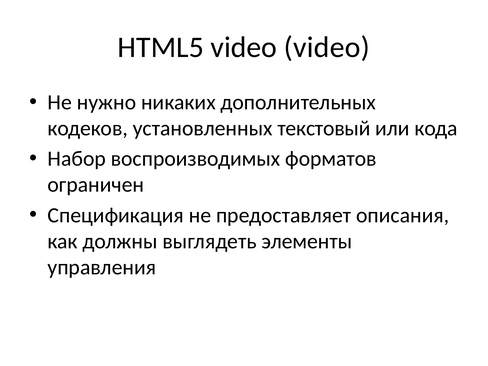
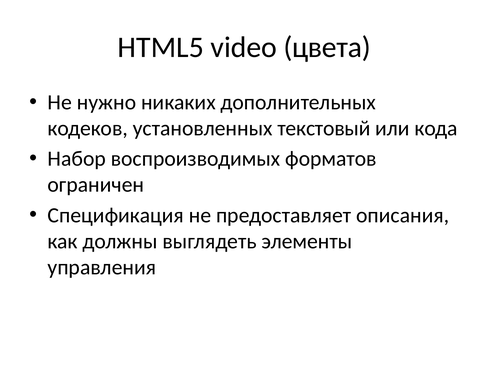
video video: video -> цвета
